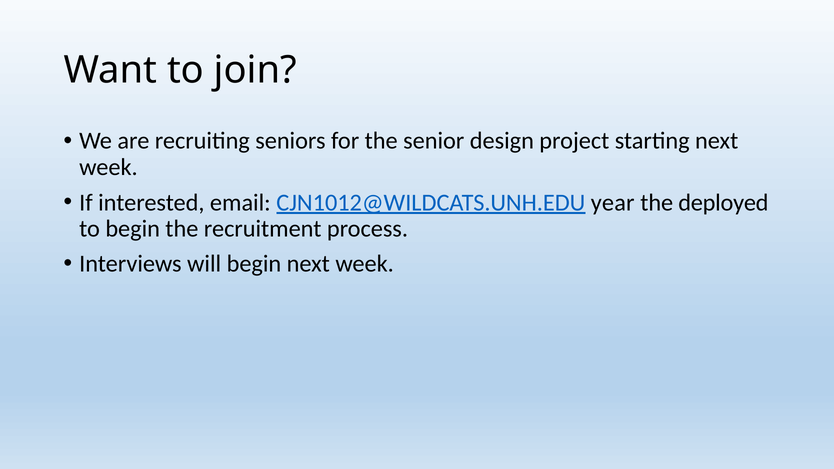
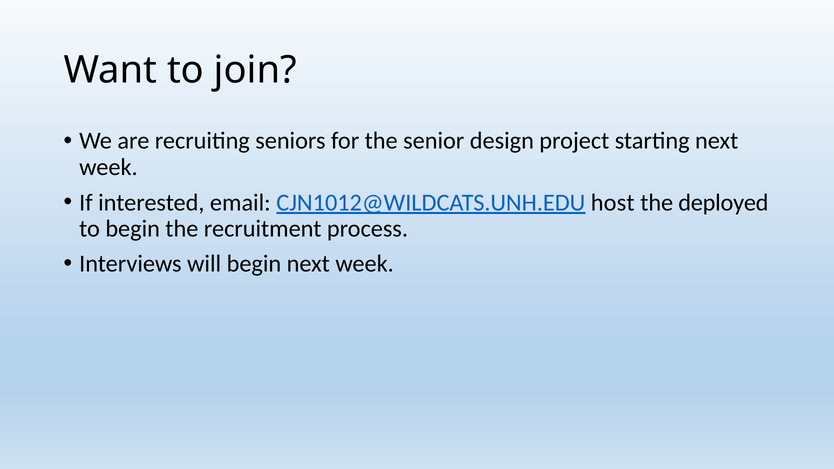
year: year -> host
